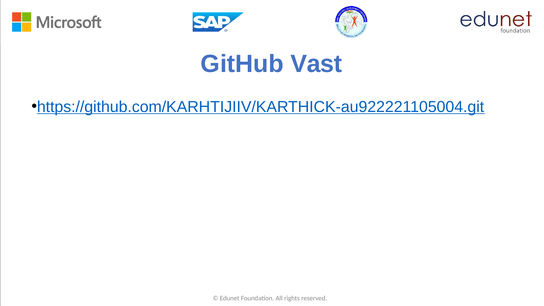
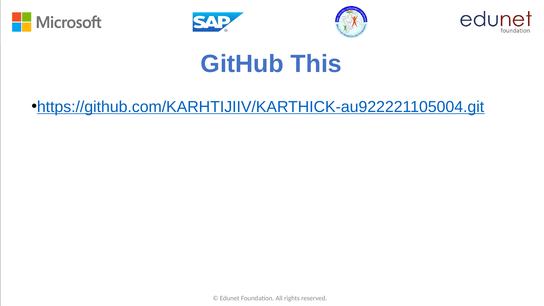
Vast: Vast -> This
